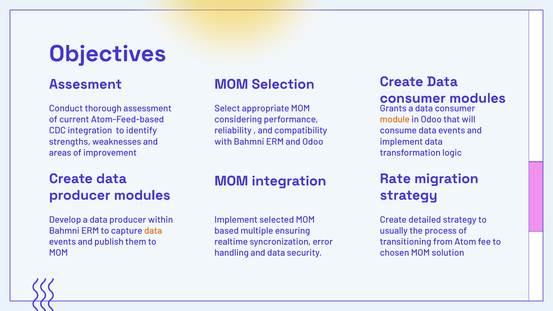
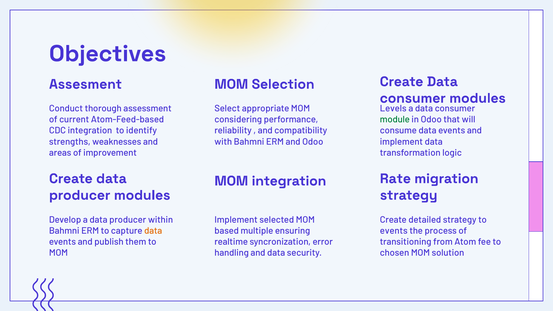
Grants: Grants -> Levels
module colour: orange -> green
usually at (394, 231): usually -> events
